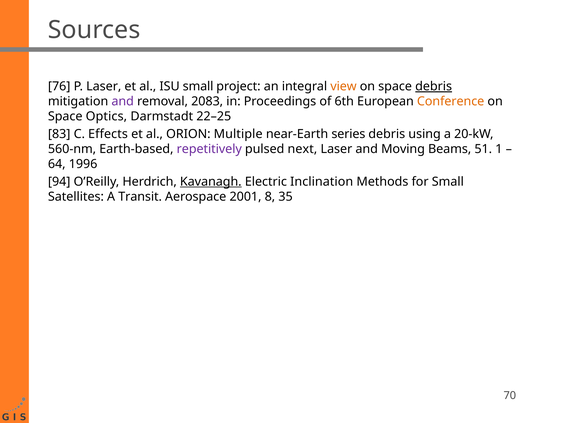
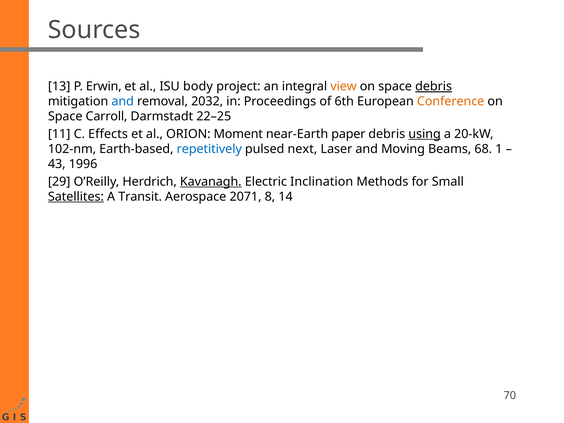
76: 76 -> 13
P Laser: Laser -> Erwin
ISU small: small -> body
and at (123, 101) colour: purple -> blue
2083: 2083 -> 2032
Optics: Optics -> Carroll
83: 83 -> 11
Multiple: Multiple -> Moment
series: series -> paper
using underline: none -> present
560-nm: 560-nm -> 102-nm
repetitively colour: purple -> blue
51: 51 -> 68
64: 64 -> 43
94: 94 -> 29
Satellites underline: none -> present
2001: 2001 -> 2071
35: 35 -> 14
